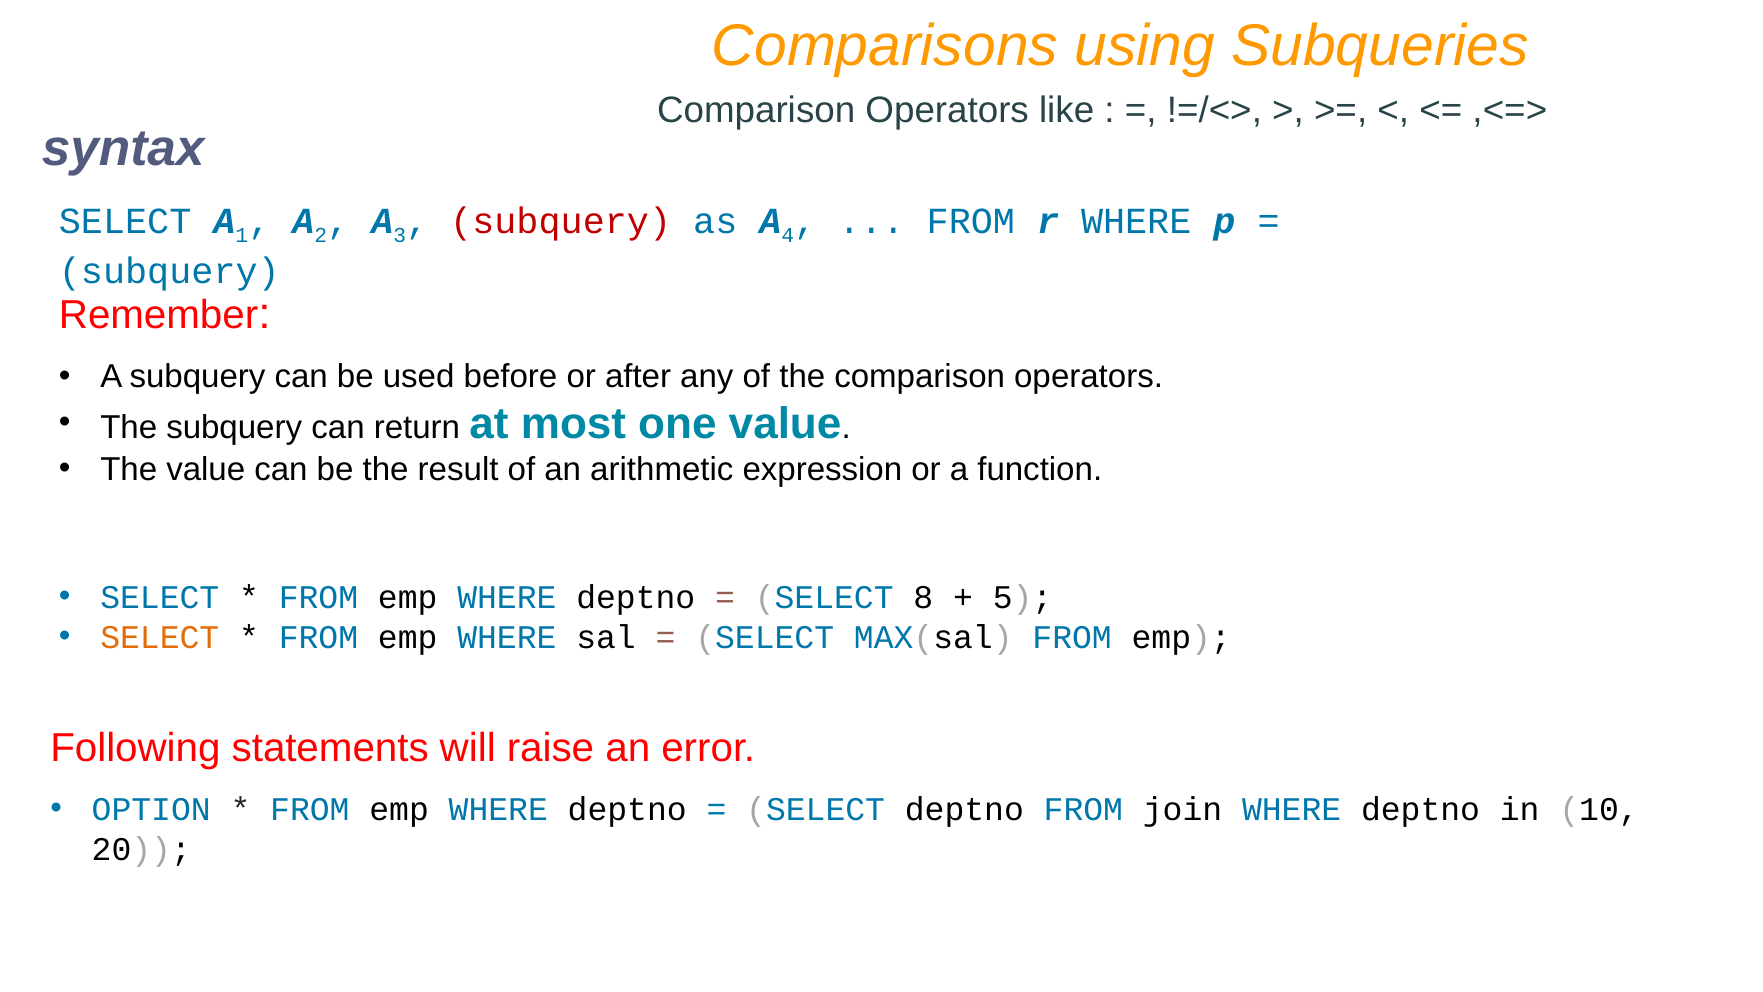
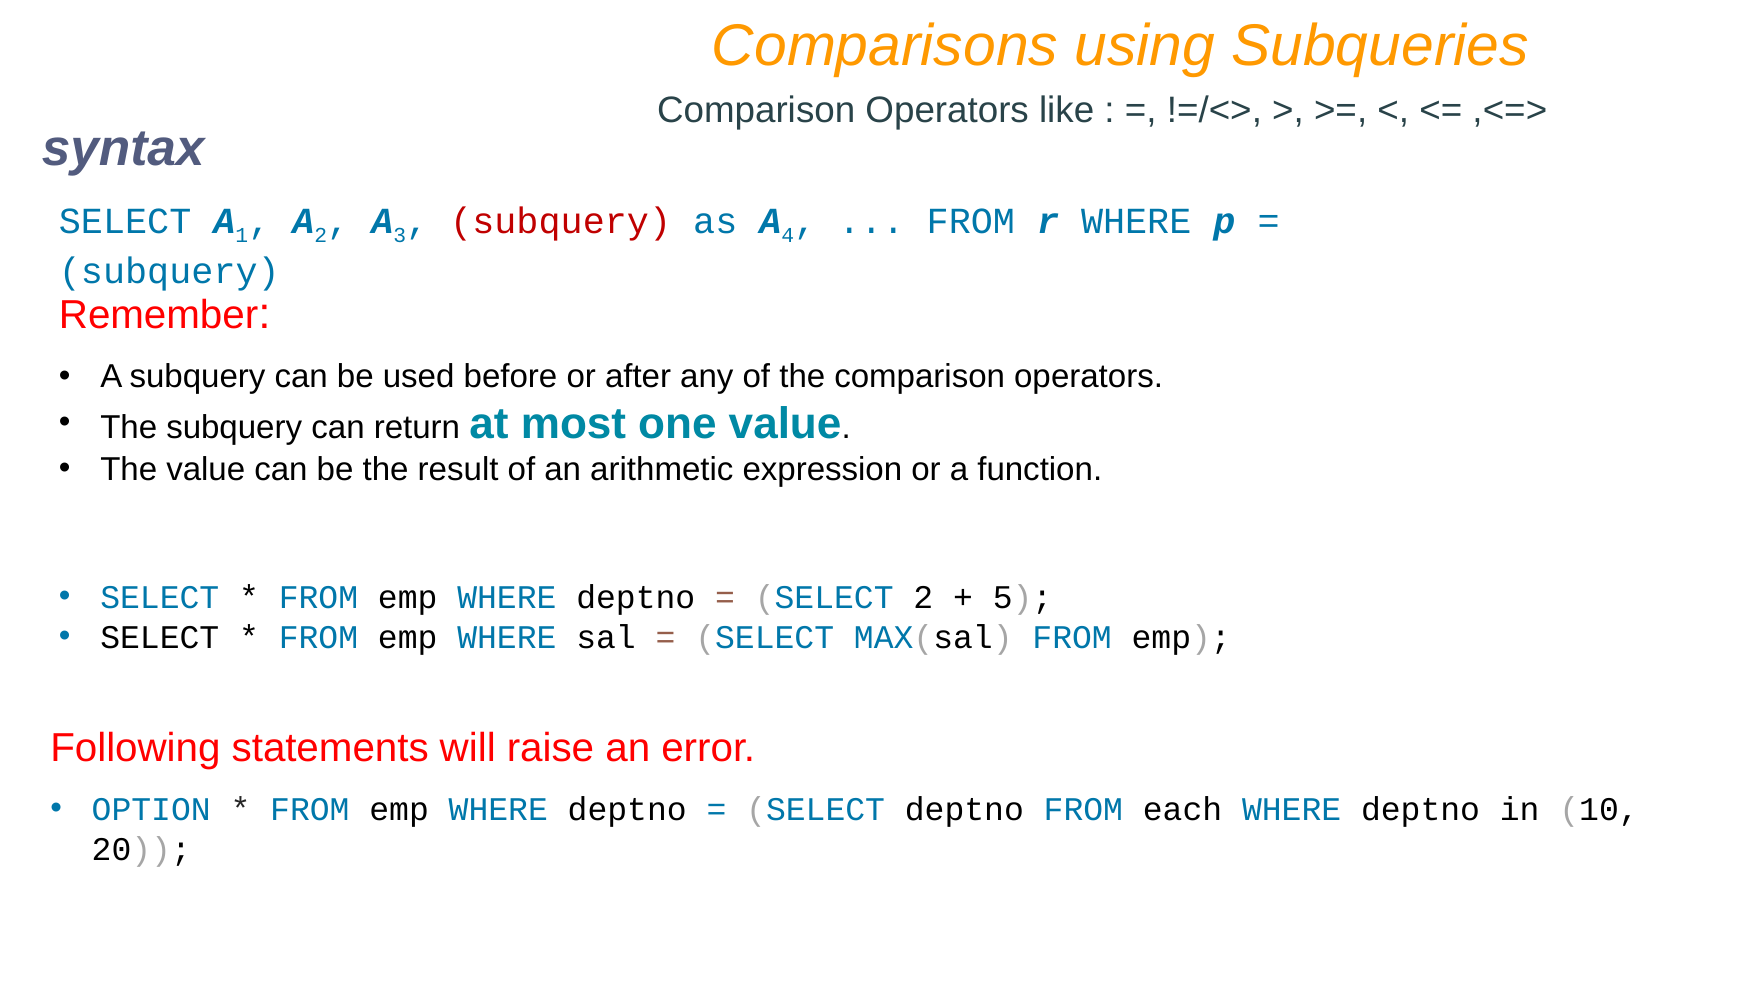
SELECT 8: 8 -> 2
SELECT at (160, 637) colour: orange -> black
join: join -> each
